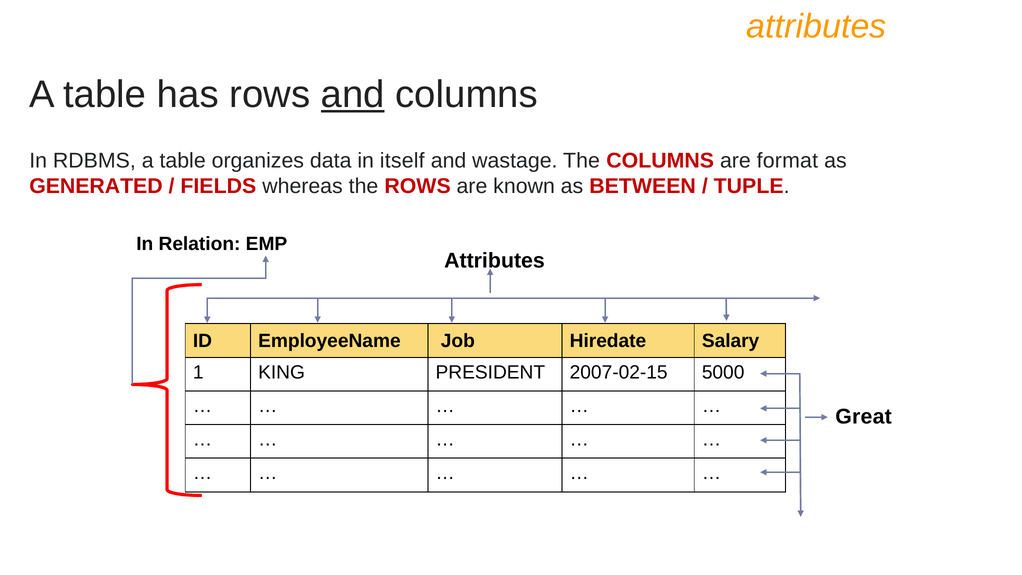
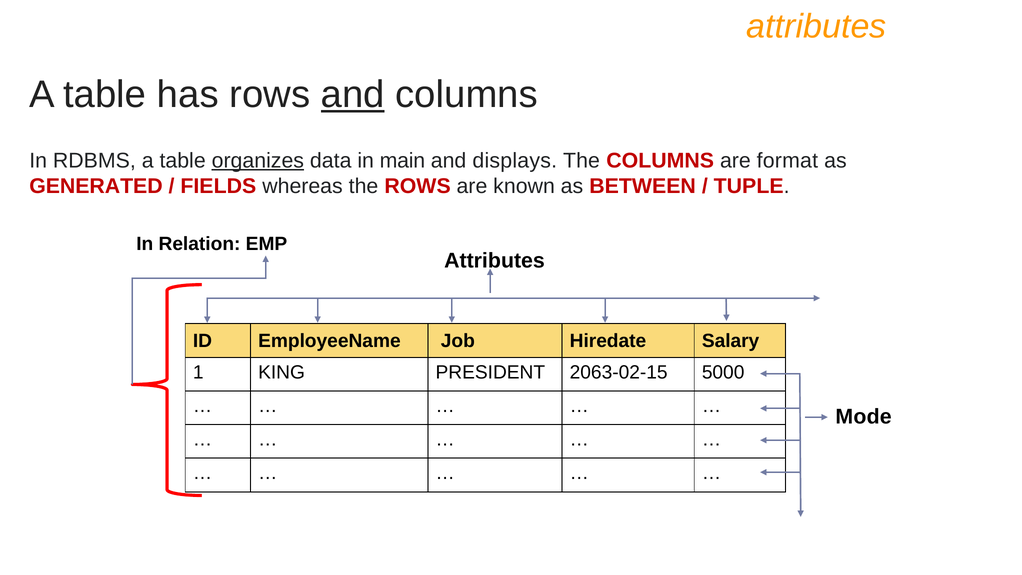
organizes underline: none -> present
itself: itself -> main
wastage: wastage -> displays
2007-02-15: 2007-02-15 -> 2063-02-15
Great: Great -> Mode
